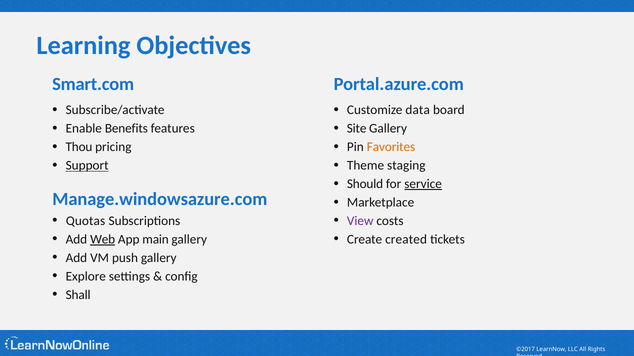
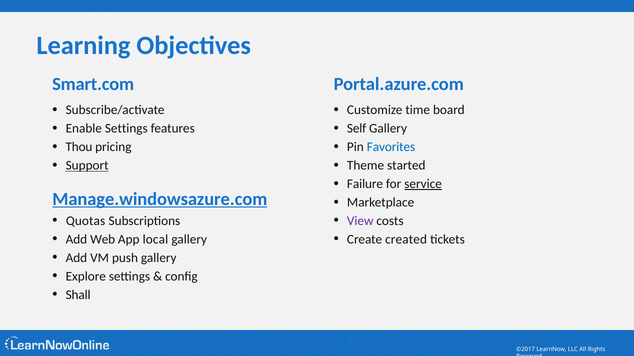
data: data -> time
Enable Benefits: Benefits -> Settings
Site: Site -> Self
Favorites colour: orange -> blue
staging: staging -> started
Should: Should -> Failure
Manage.windowsazure.com underline: none -> present
Web underline: present -> none
main: main -> local
